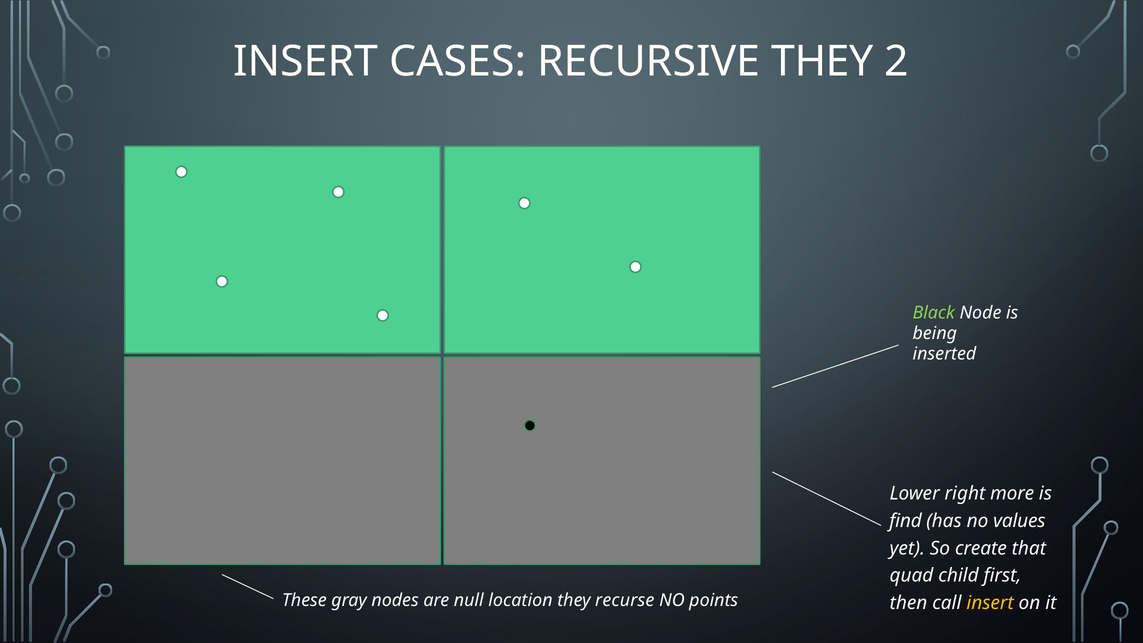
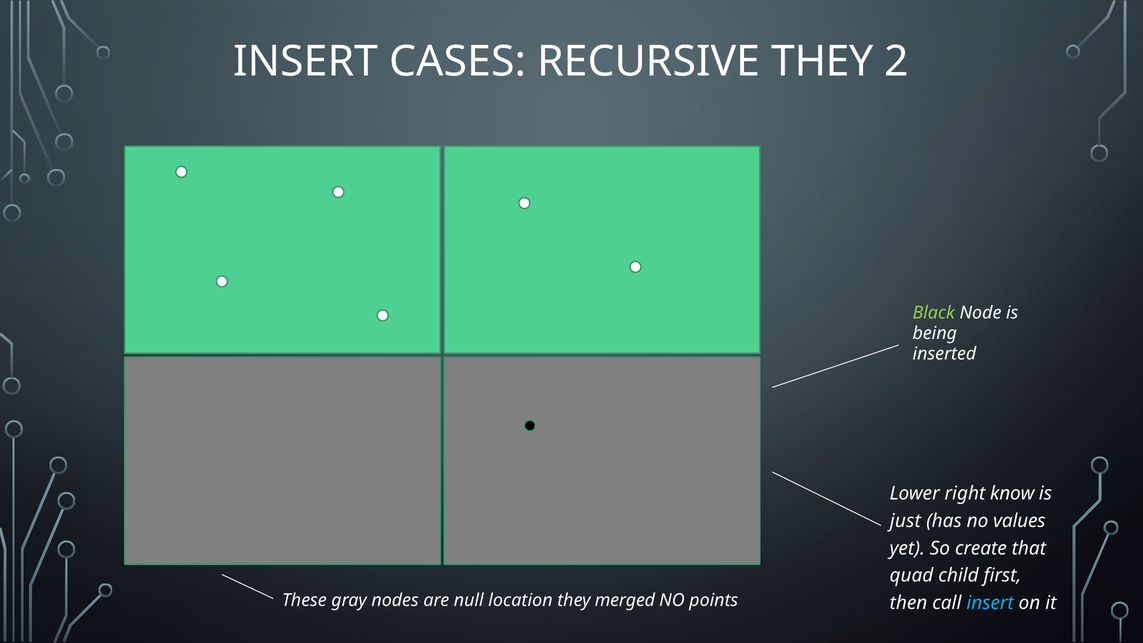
more: more -> know
find: find -> just
recurse: recurse -> merged
insert at (990, 603) colour: yellow -> light blue
